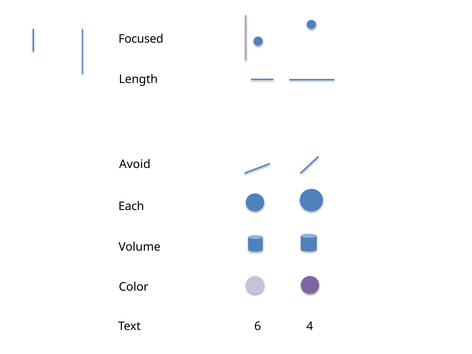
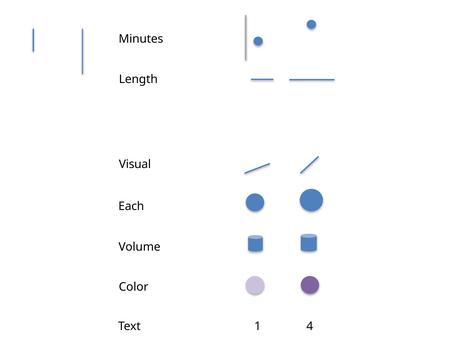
Focused: Focused -> Minutes
Avoid: Avoid -> Visual
6: 6 -> 1
